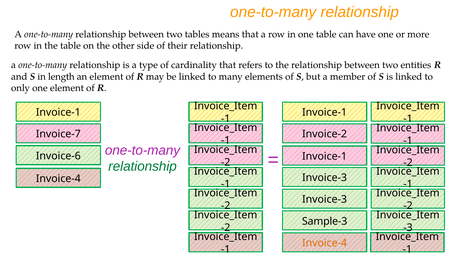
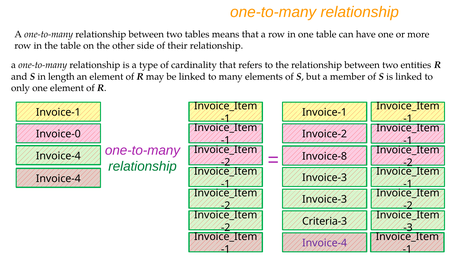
Invoice-7: Invoice-7 -> Invoice-0
Invoice-6 at (58, 156): Invoice-6 -> Invoice-4
Invoice-1 at (325, 156): Invoice-1 -> Invoice-8
Sample-3: Sample-3 -> Criteria-3
Invoice-4 at (325, 243) colour: orange -> purple
